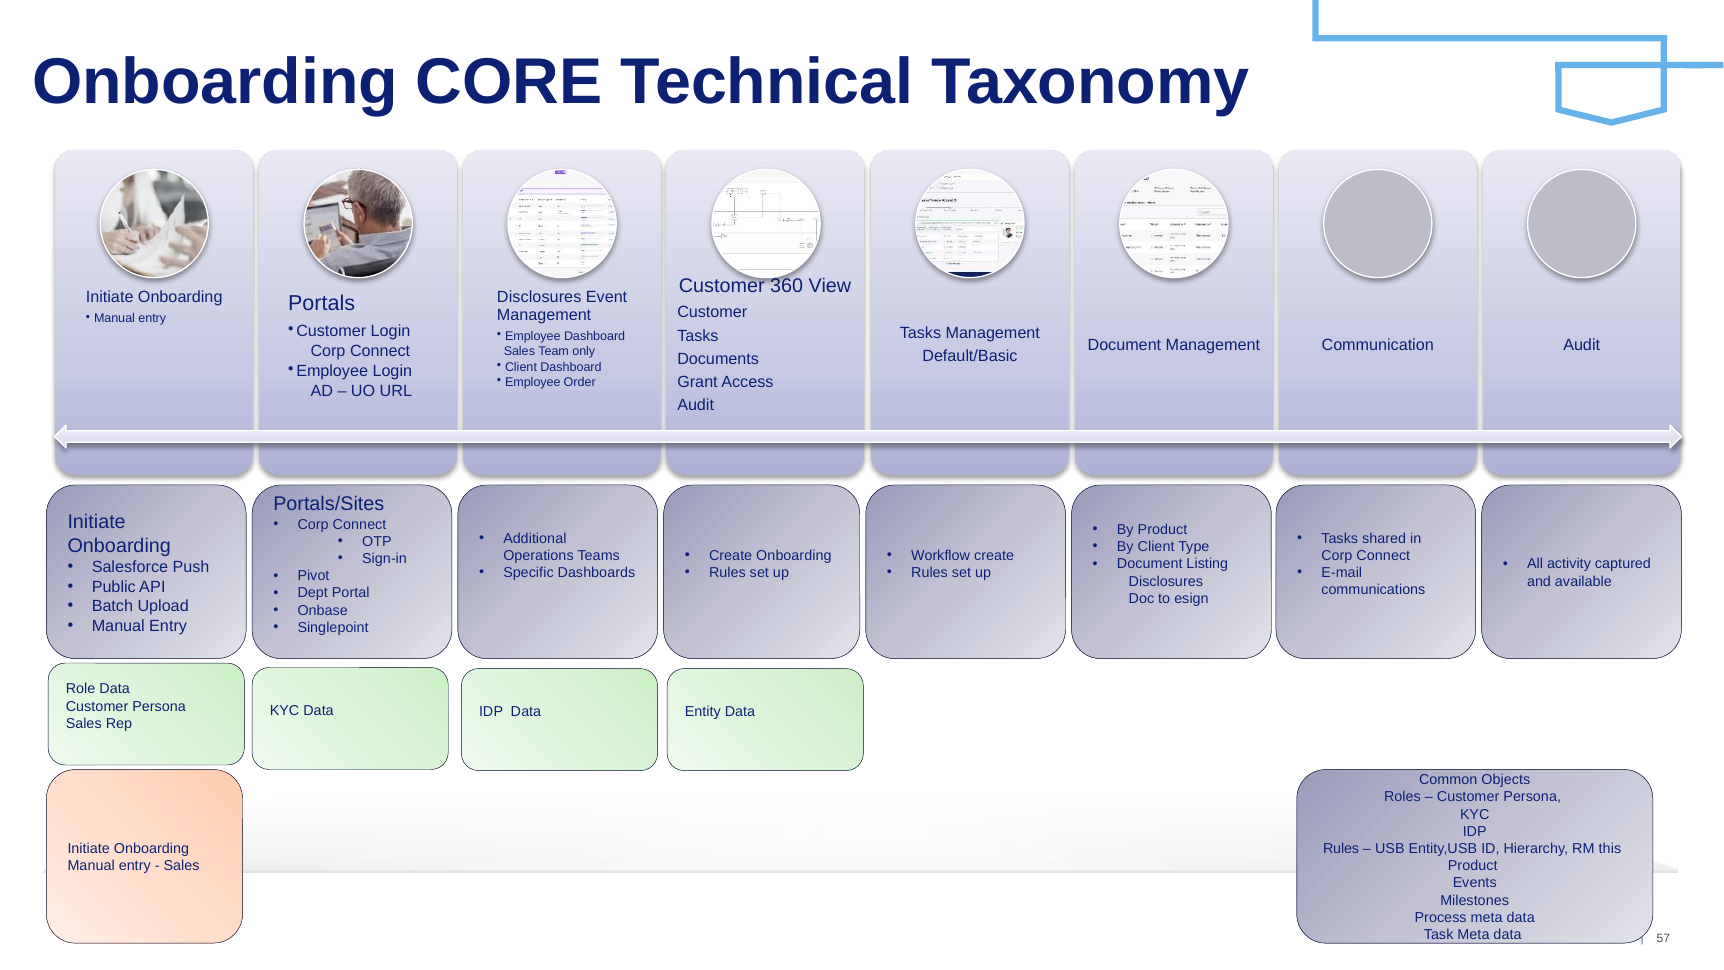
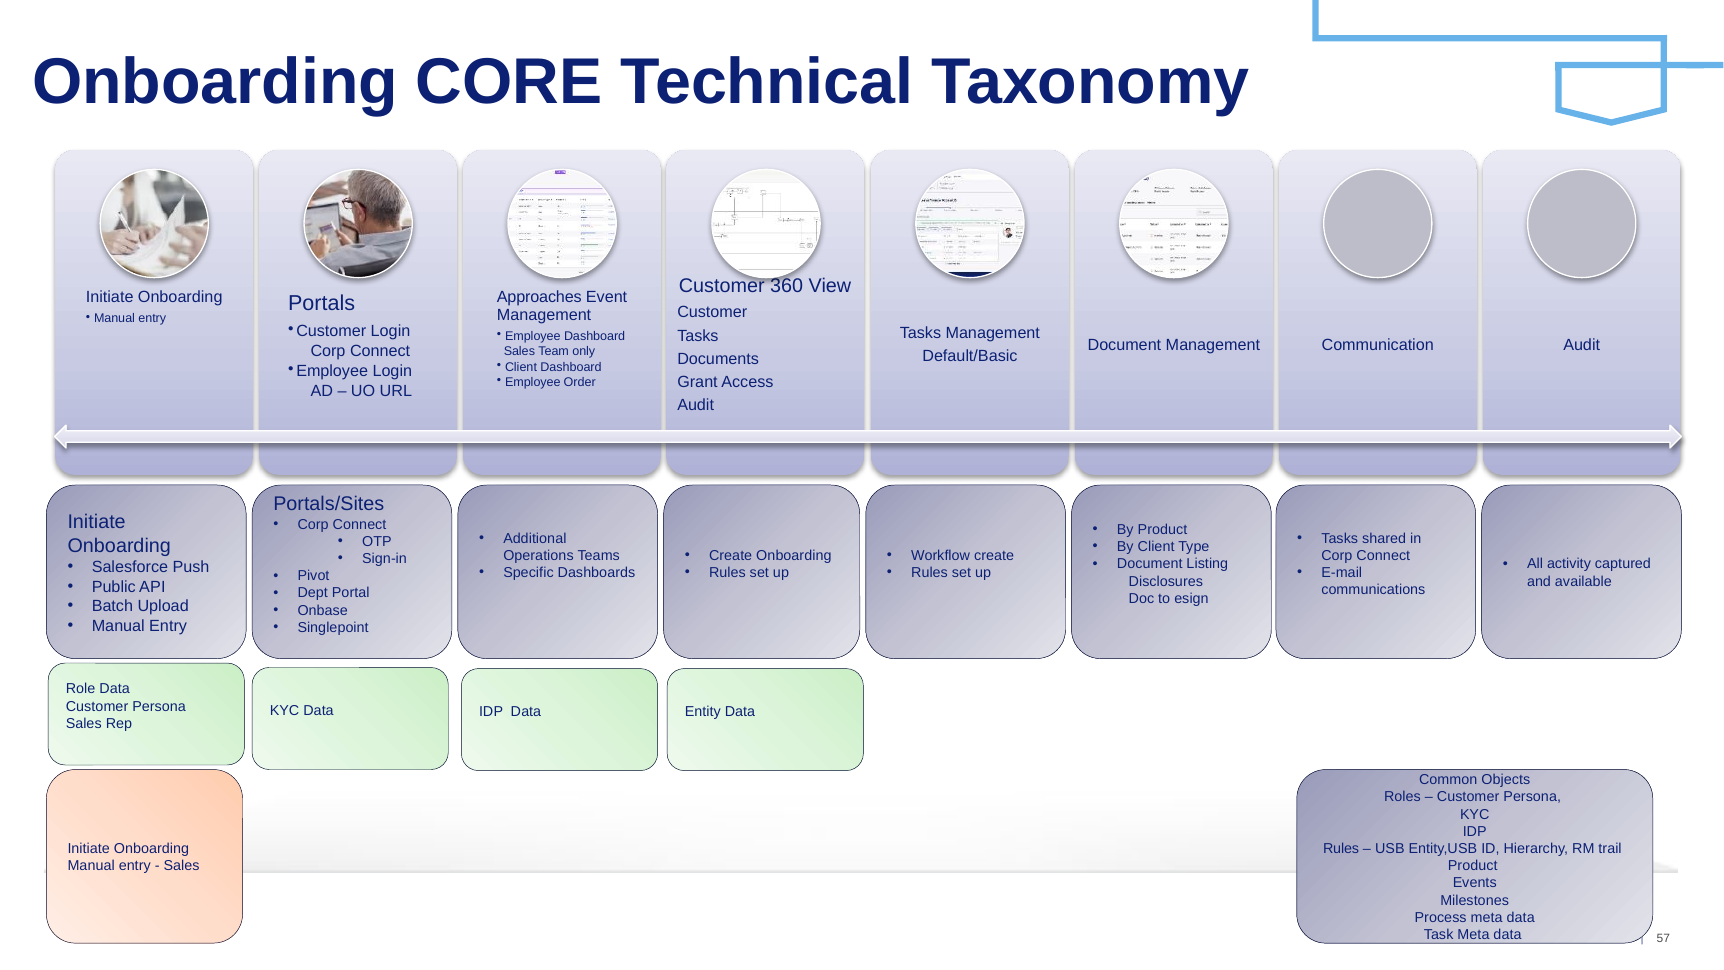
Disclosures at (539, 297): Disclosures -> Approaches
this: this -> trail
